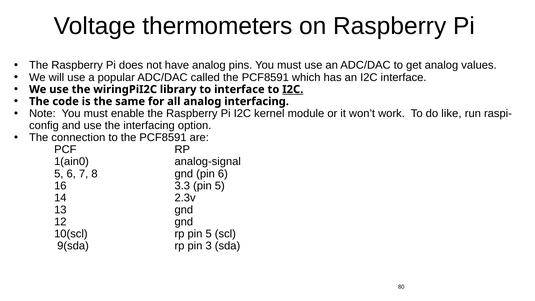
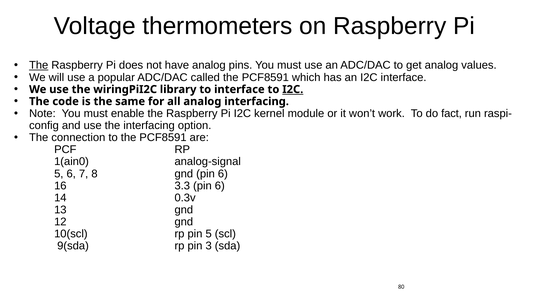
The at (39, 65) underline: none -> present
like: like -> fact
3.3 pin 5: 5 -> 6
2.3v: 2.3v -> 0.3v
